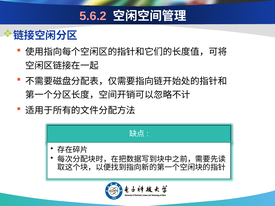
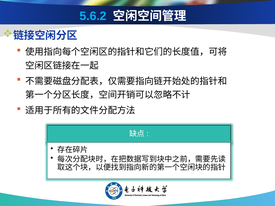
5.6.2 colour: pink -> light blue
